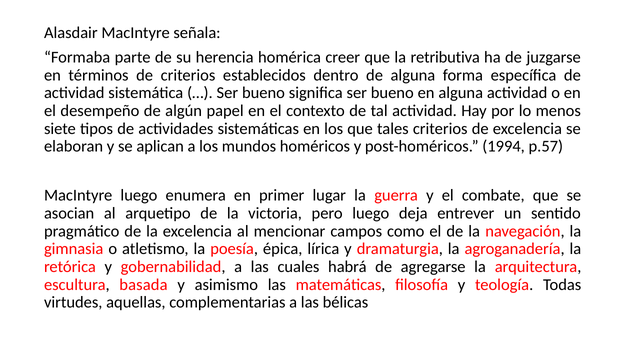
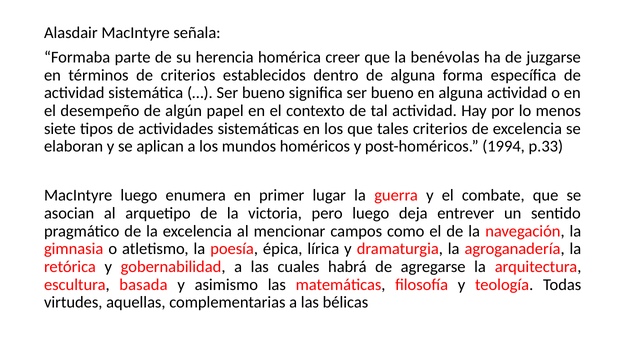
retributiva: retributiva -> benévolas
p.57: p.57 -> p.33
